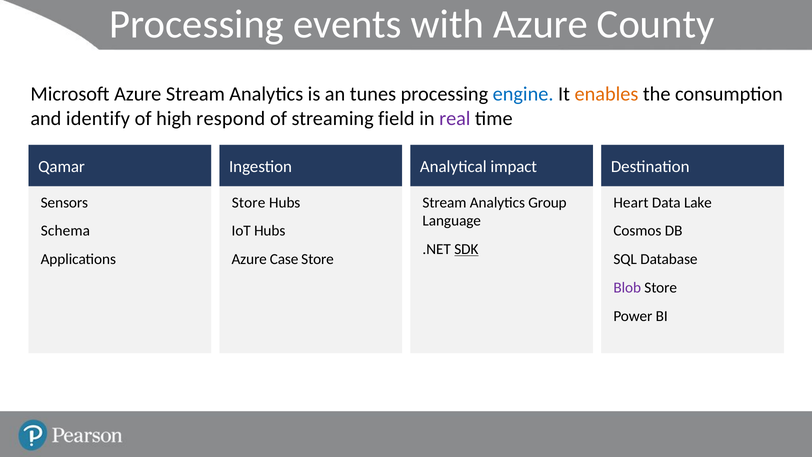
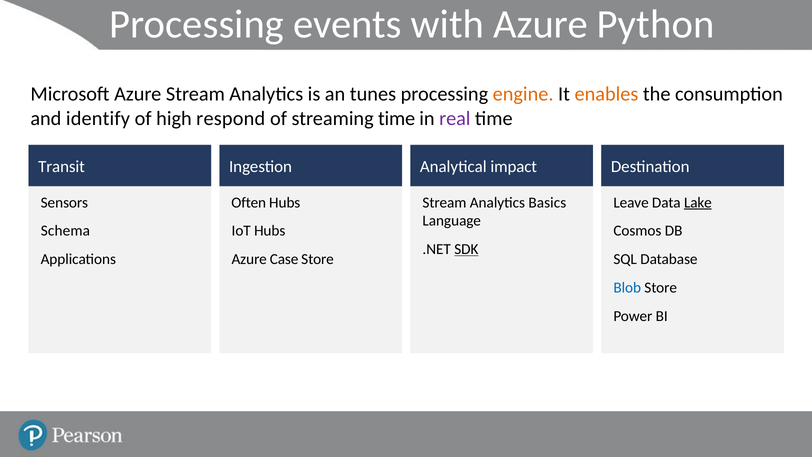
County: County -> Python
engine colour: blue -> orange
streaming field: field -> time
Qamar: Qamar -> Transit
Store at (249, 202): Store -> Often
Group: Group -> Basics
Heart: Heart -> Leave
Lake underline: none -> present
Blob colour: purple -> blue
